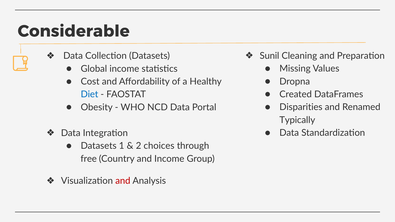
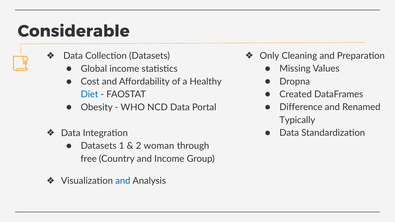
Sunil: Sunil -> Only
Disparities: Disparities -> Difference
choices: choices -> woman
and at (123, 181) colour: red -> blue
